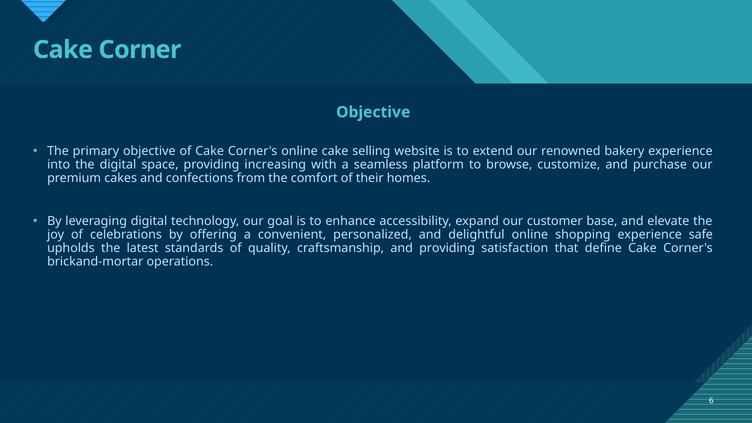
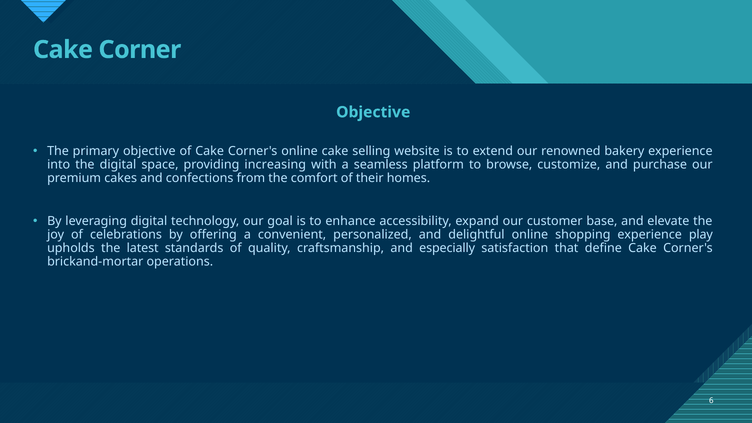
safe: safe -> play
and providing: providing -> especially
